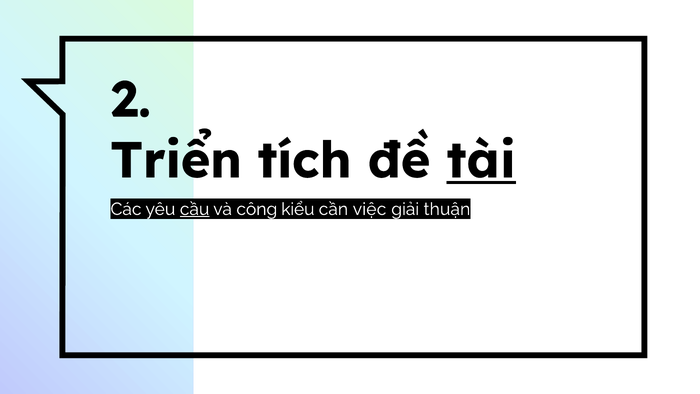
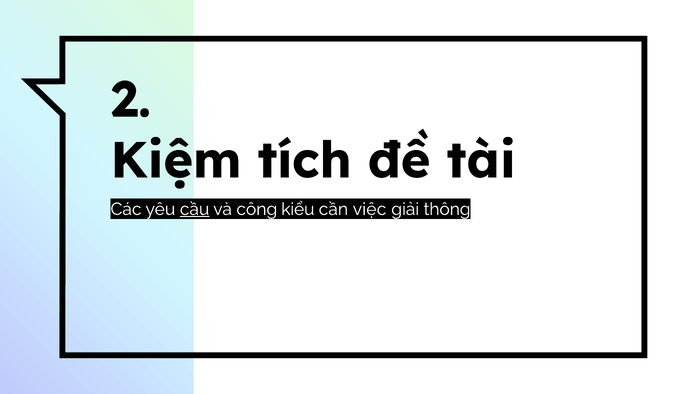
Triển: Triển -> Kiệm
tài underline: present -> none
thuận: thuận -> thông
